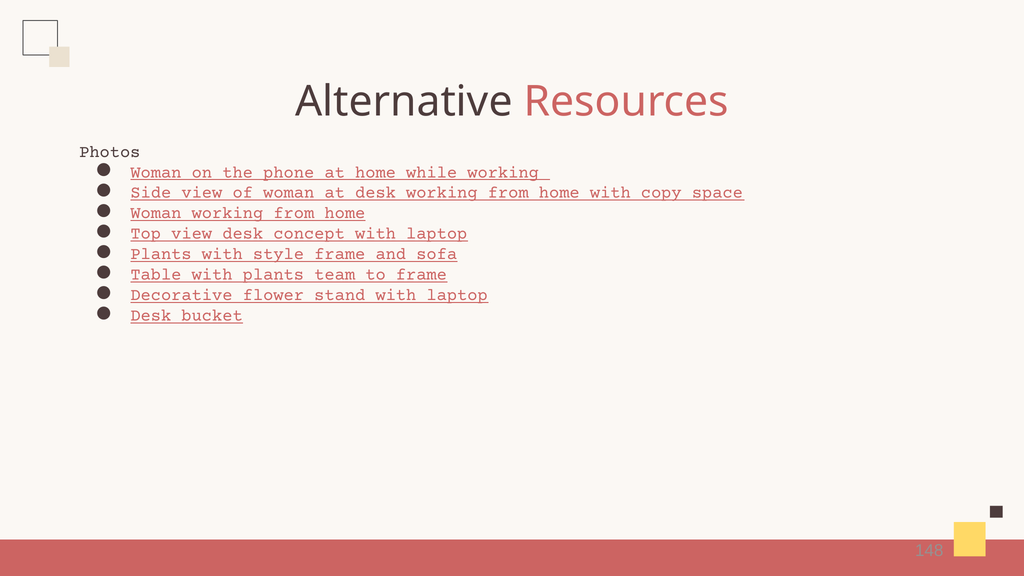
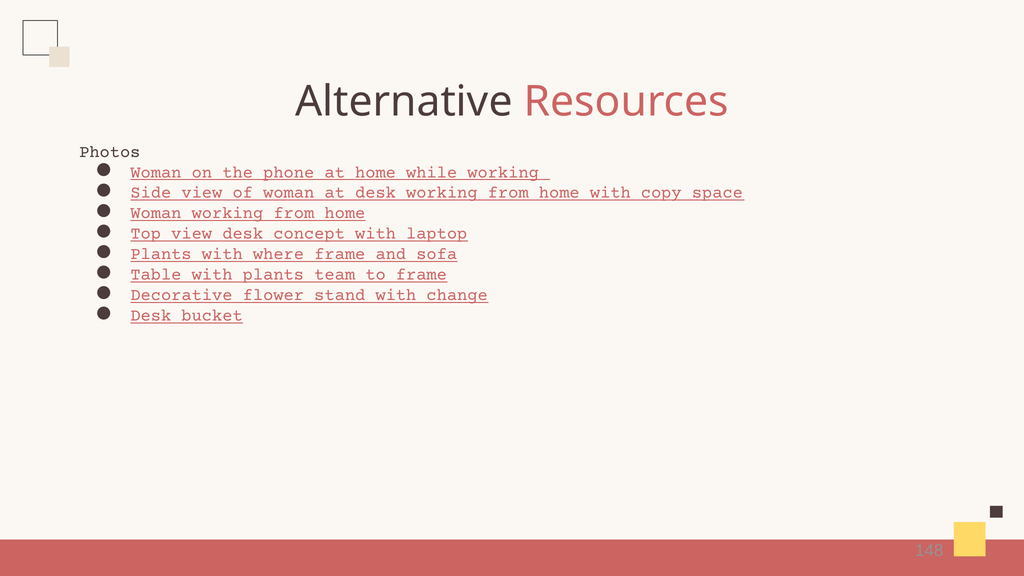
style: style -> where
stand with laptop: laptop -> change
